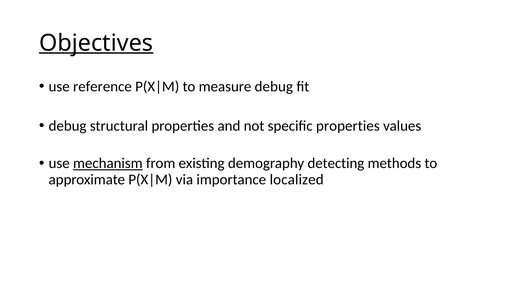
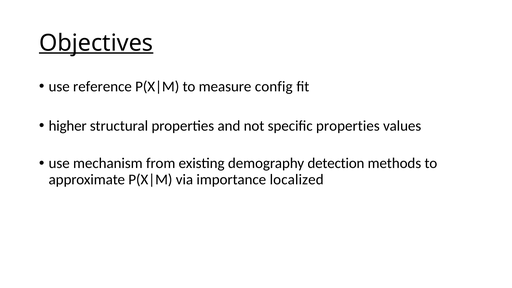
measure debug: debug -> config
debug at (68, 126): debug -> higher
mechanism underline: present -> none
detecting: detecting -> detection
